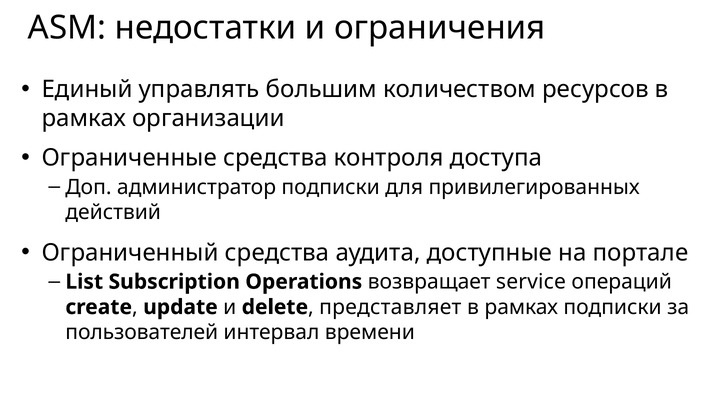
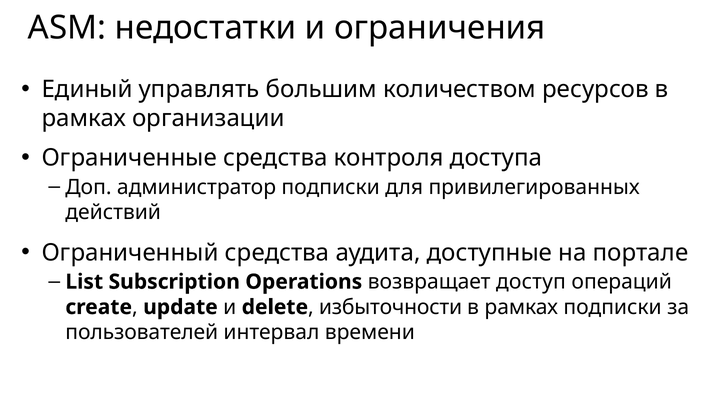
service: service -> доступ
представляет: представляет -> избыточности
